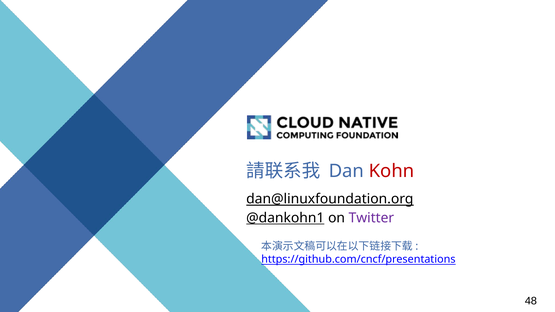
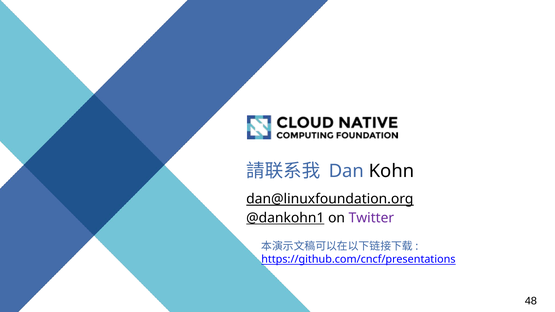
Kohn colour: red -> black
